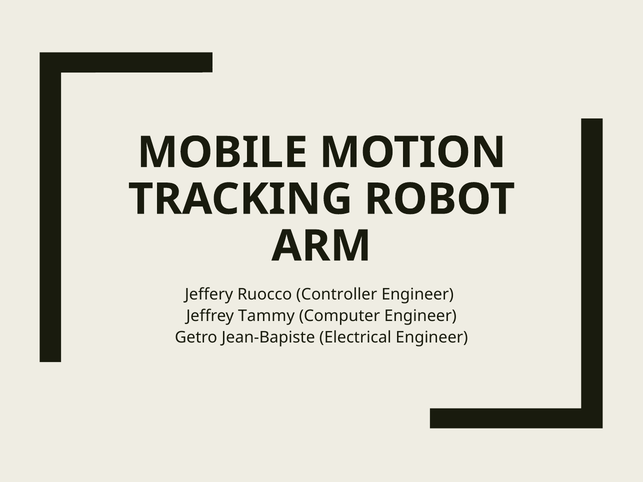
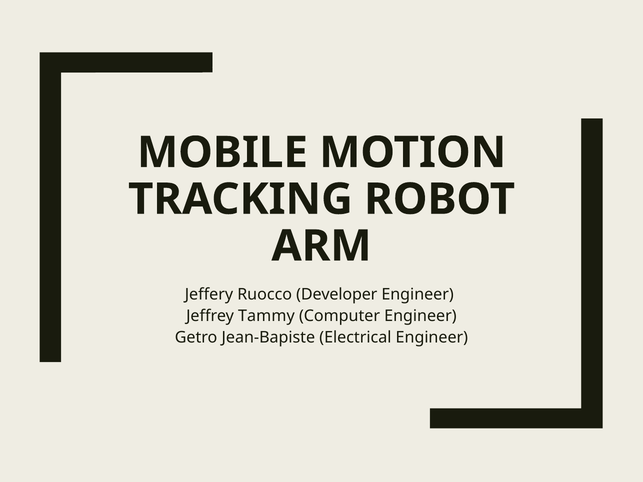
Controller: Controller -> Developer
